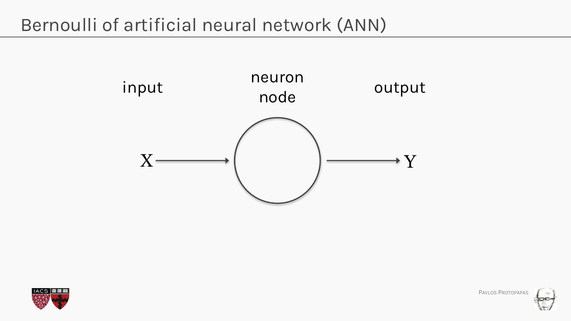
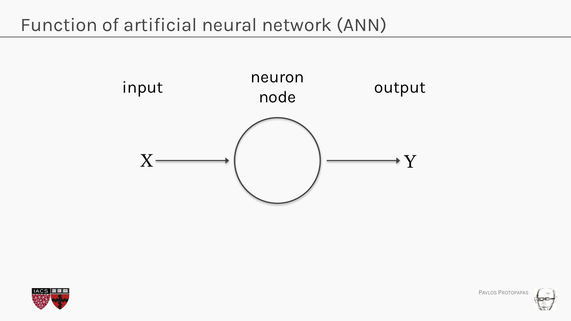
Bernoulli: Bernoulli -> Function
